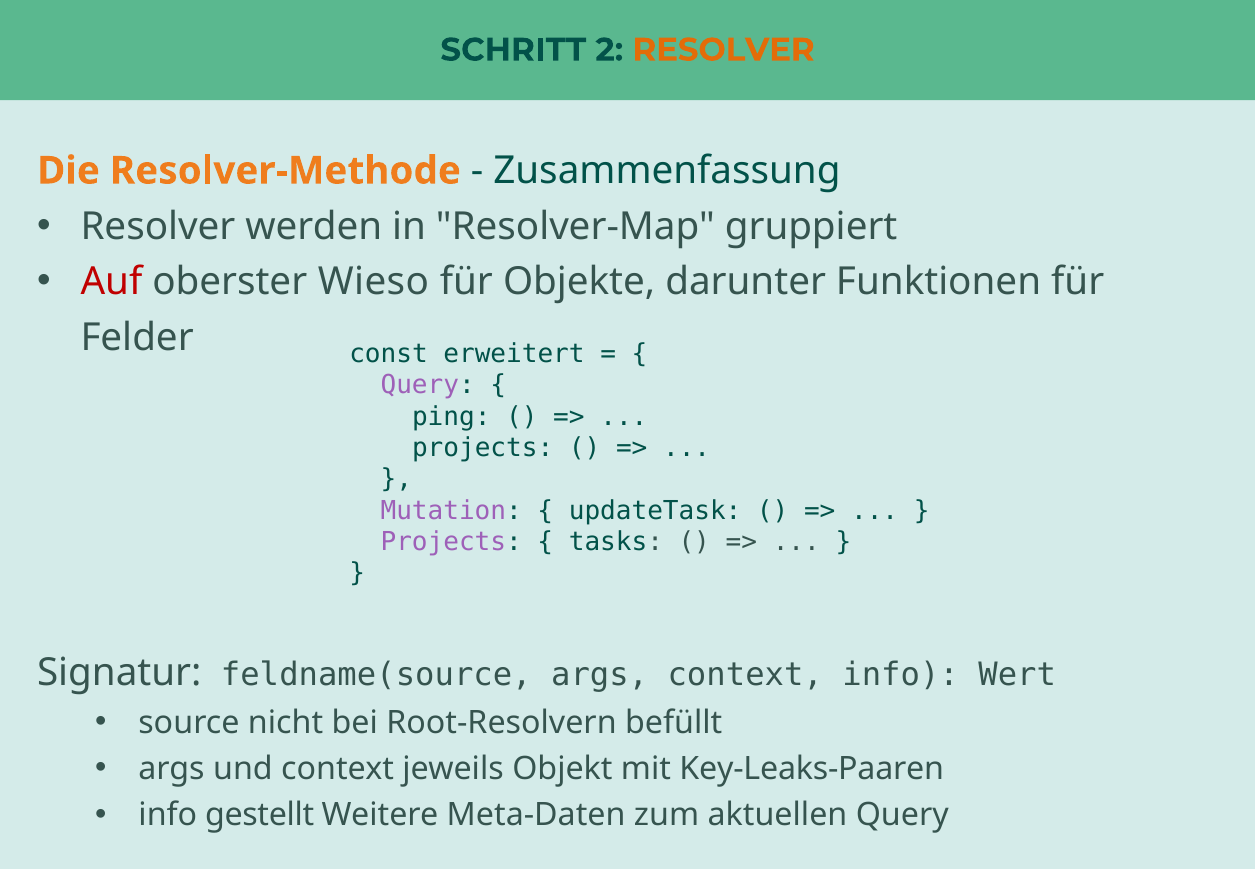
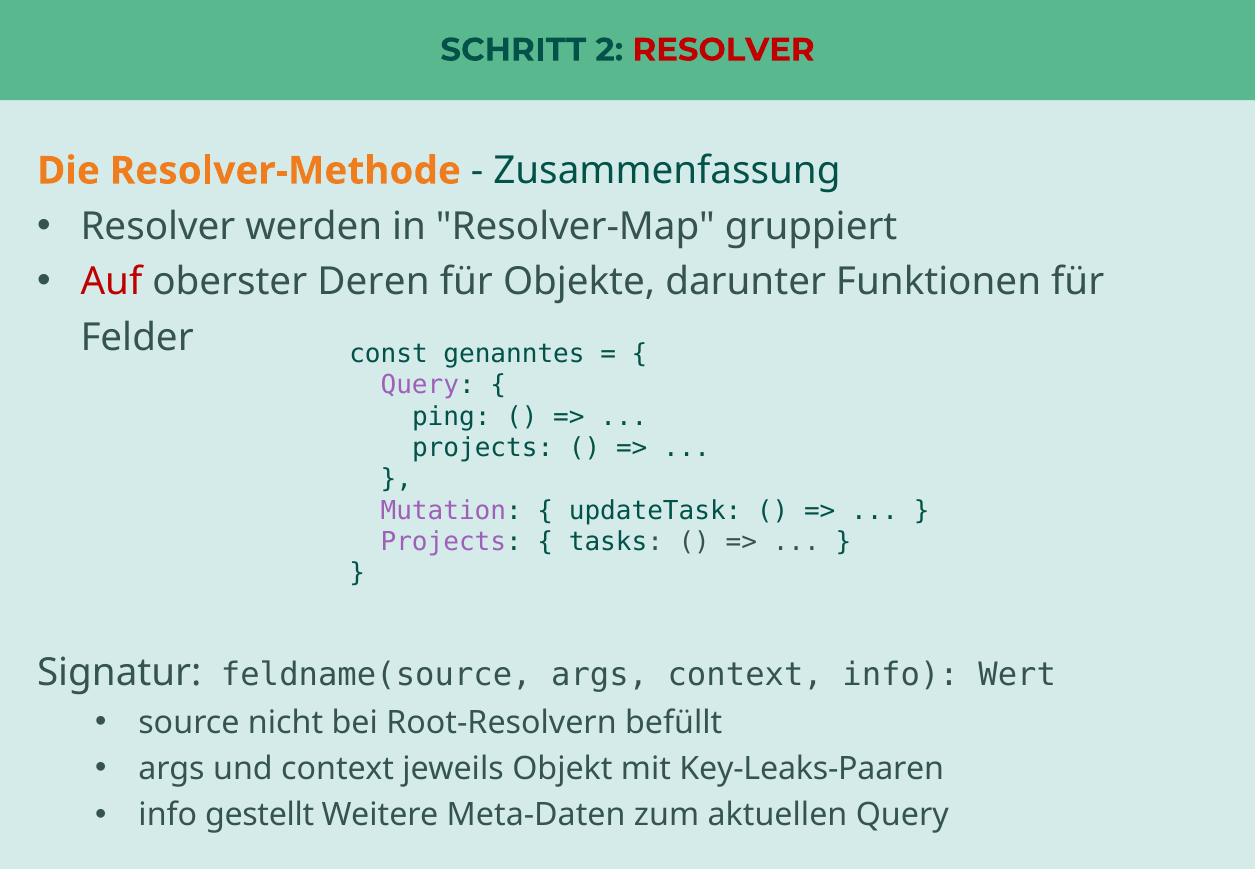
RESOLVER at (724, 50) colour: orange -> red
Wieso: Wieso -> Deren
erweitert: erweitert -> genanntes
